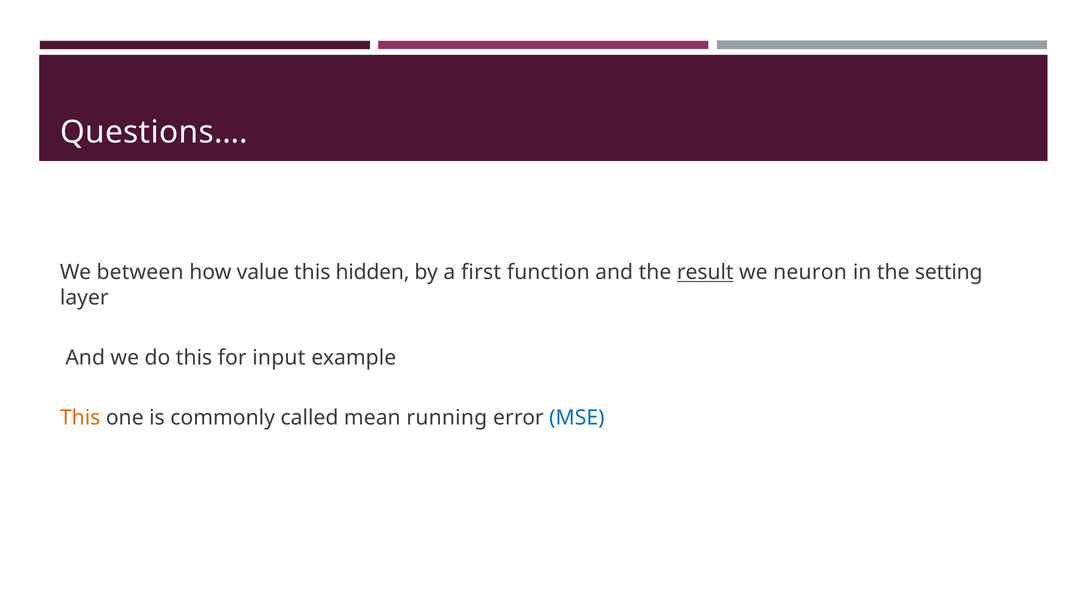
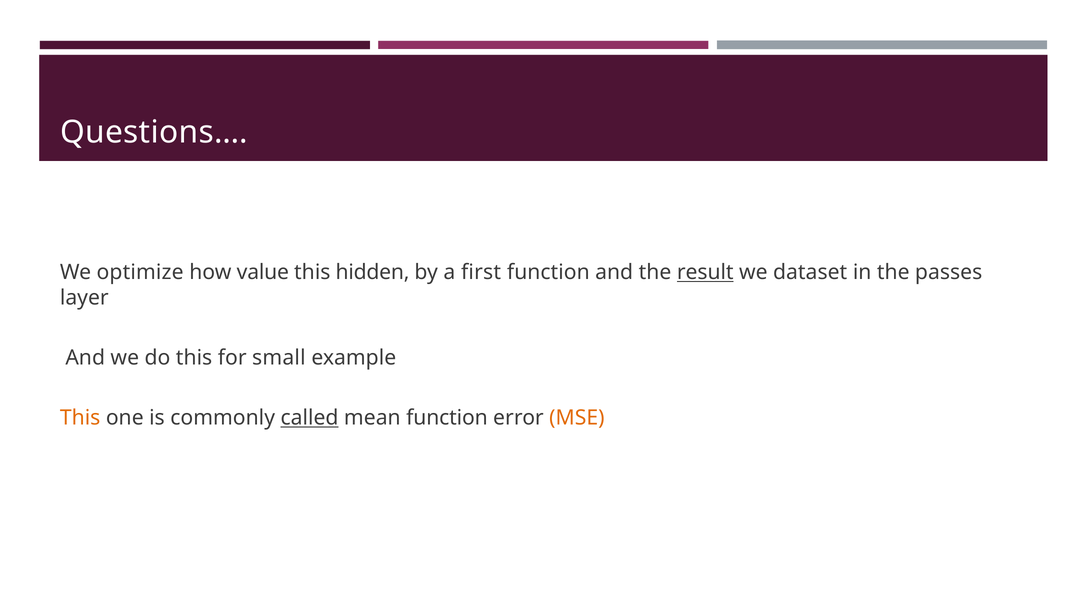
between: between -> optimize
neuron: neuron -> dataset
setting: setting -> passes
input: input -> small
called underline: none -> present
mean running: running -> function
MSE colour: blue -> orange
